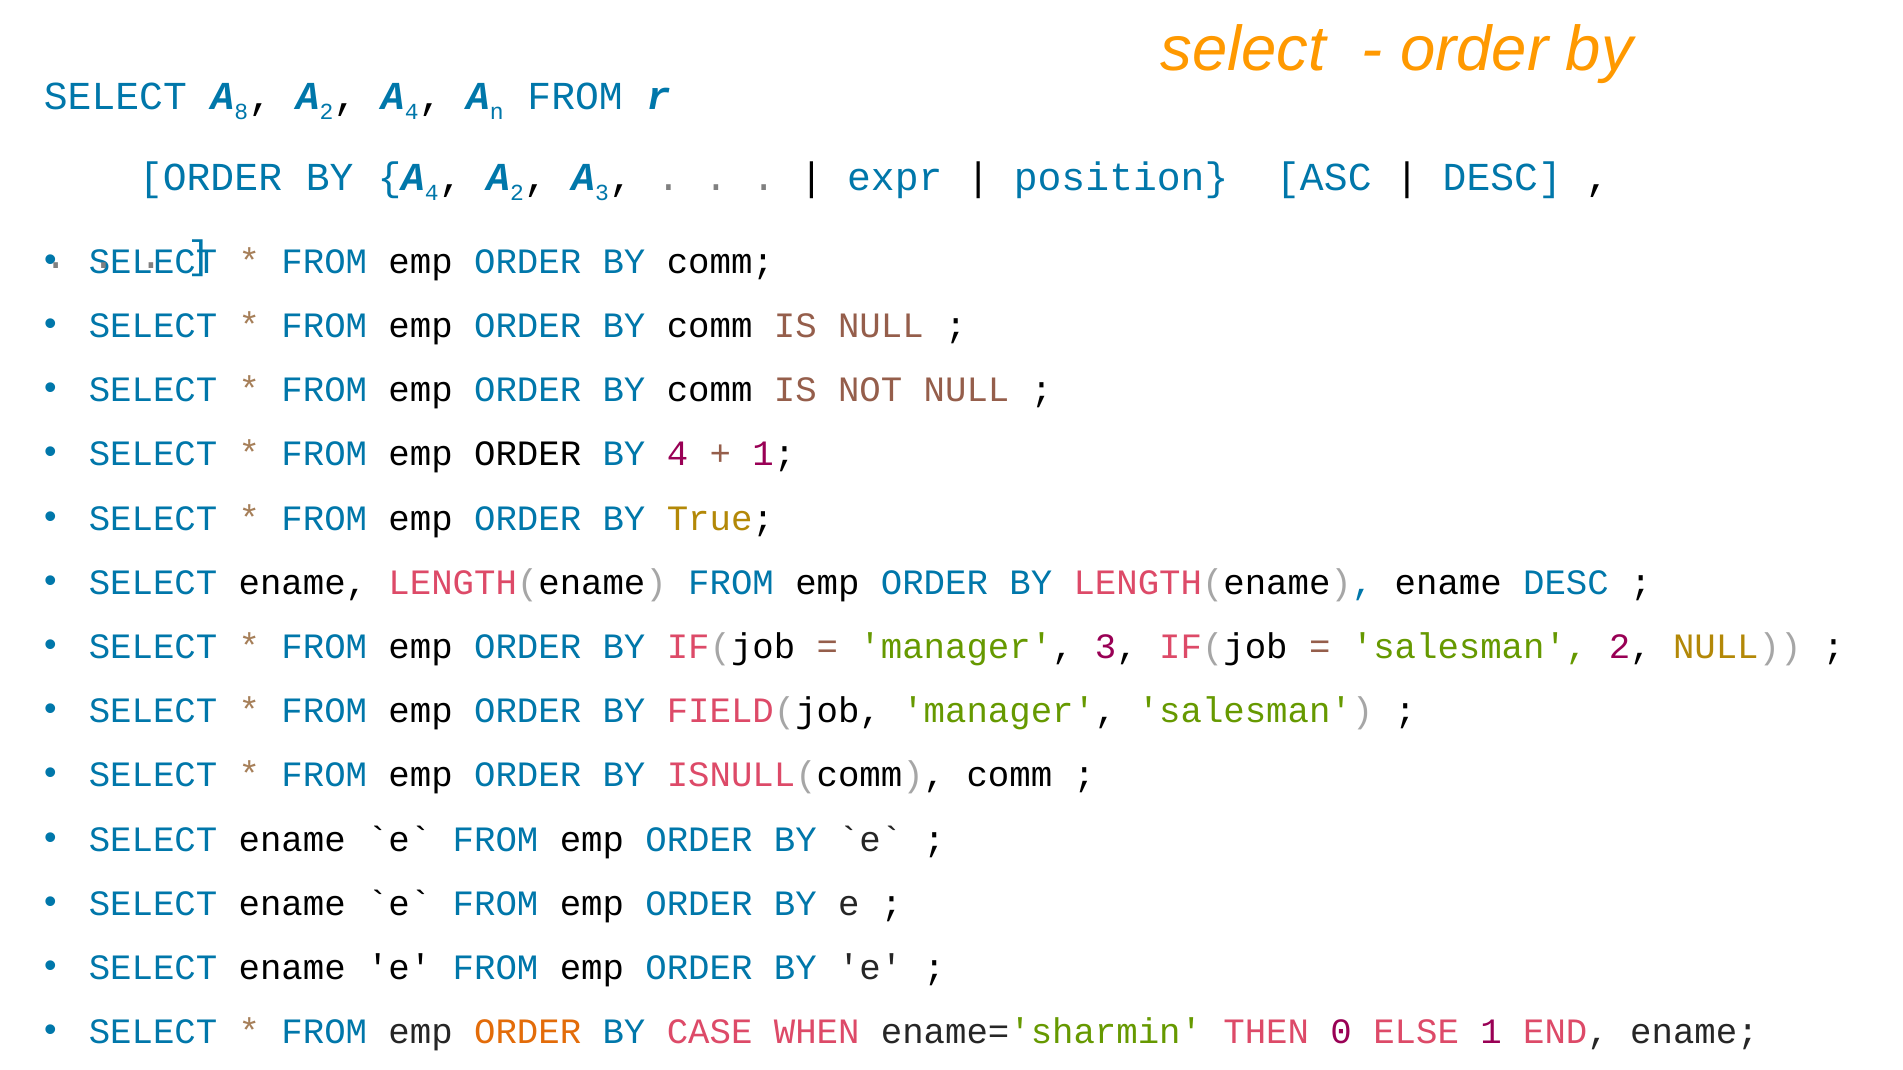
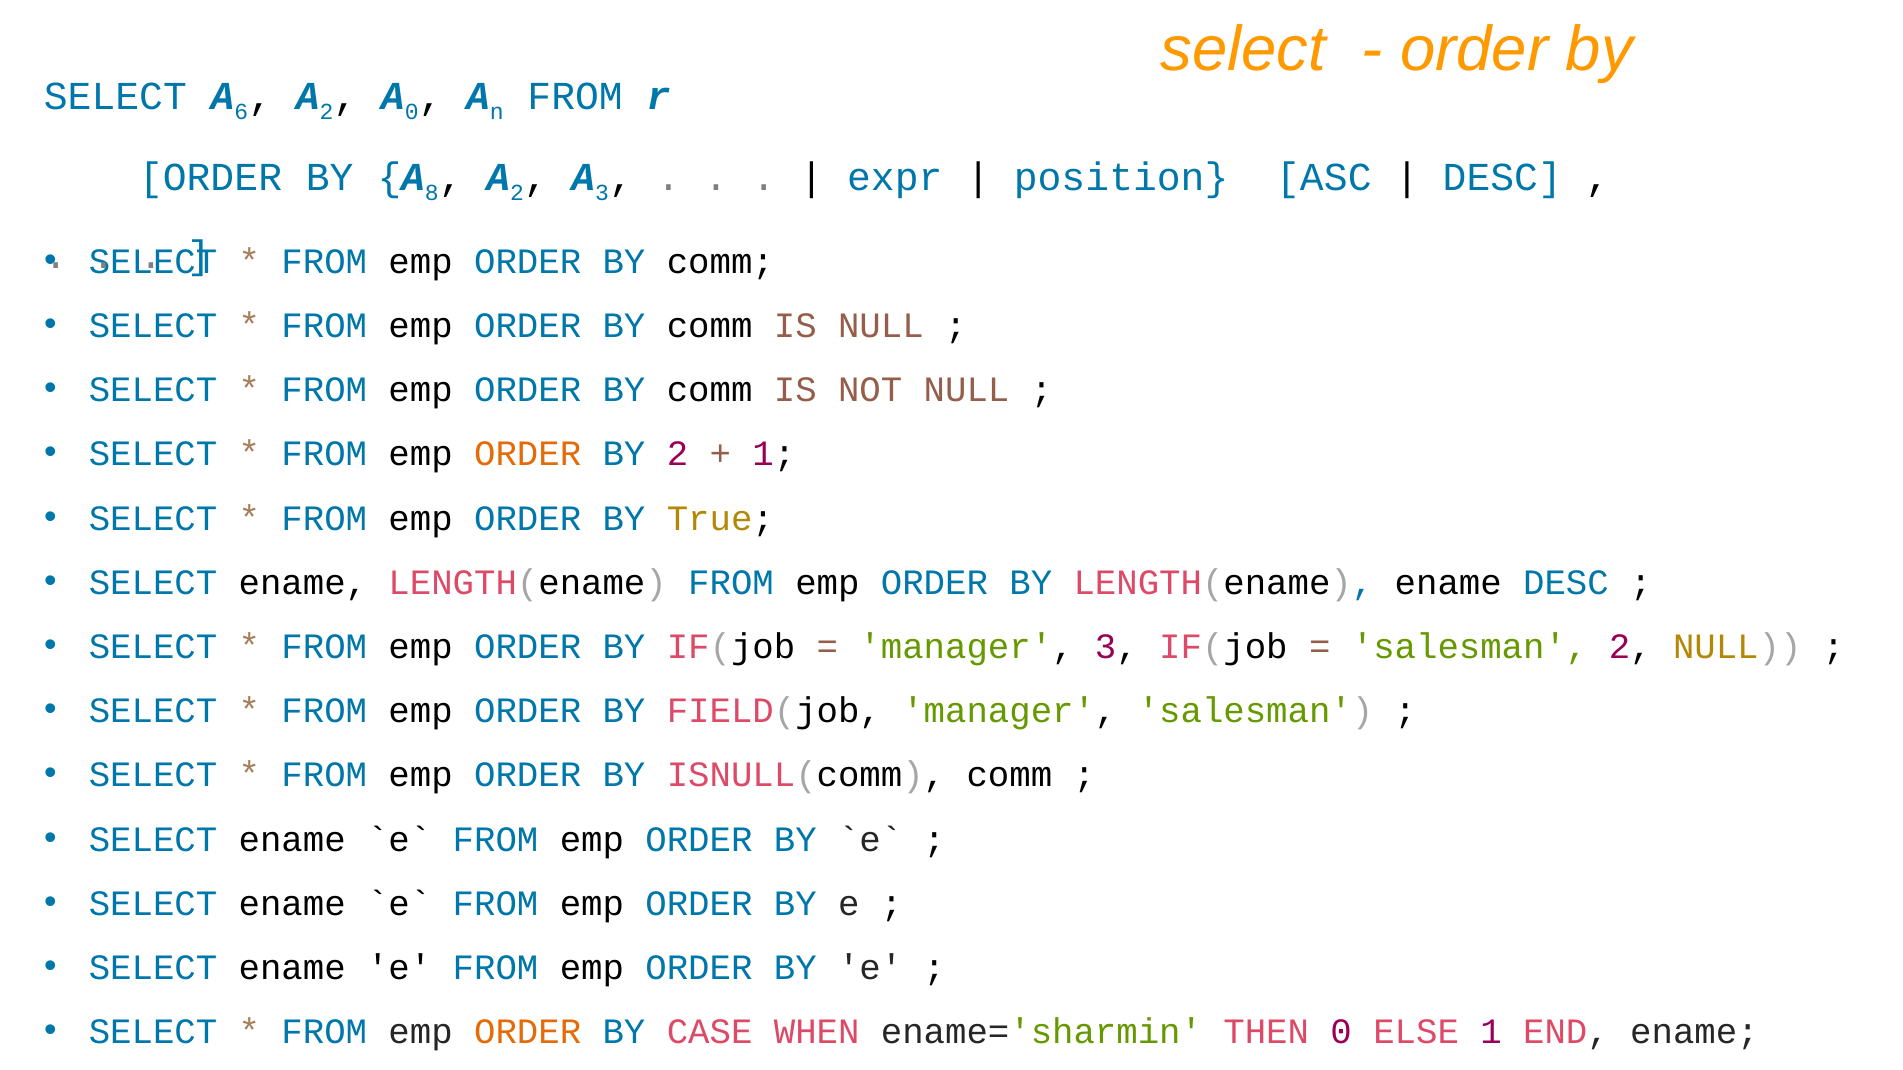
8: 8 -> 6
4 at (412, 112): 4 -> 0
4 at (432, 193): 4 -> 8
ORDER at (528, 454) colour: black -> orange
BY 4: 4 -> 2
